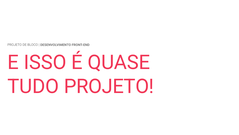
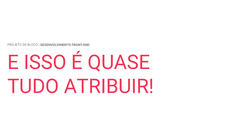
TUDO PROJETO: PROJETO -> ATRIBUIR
